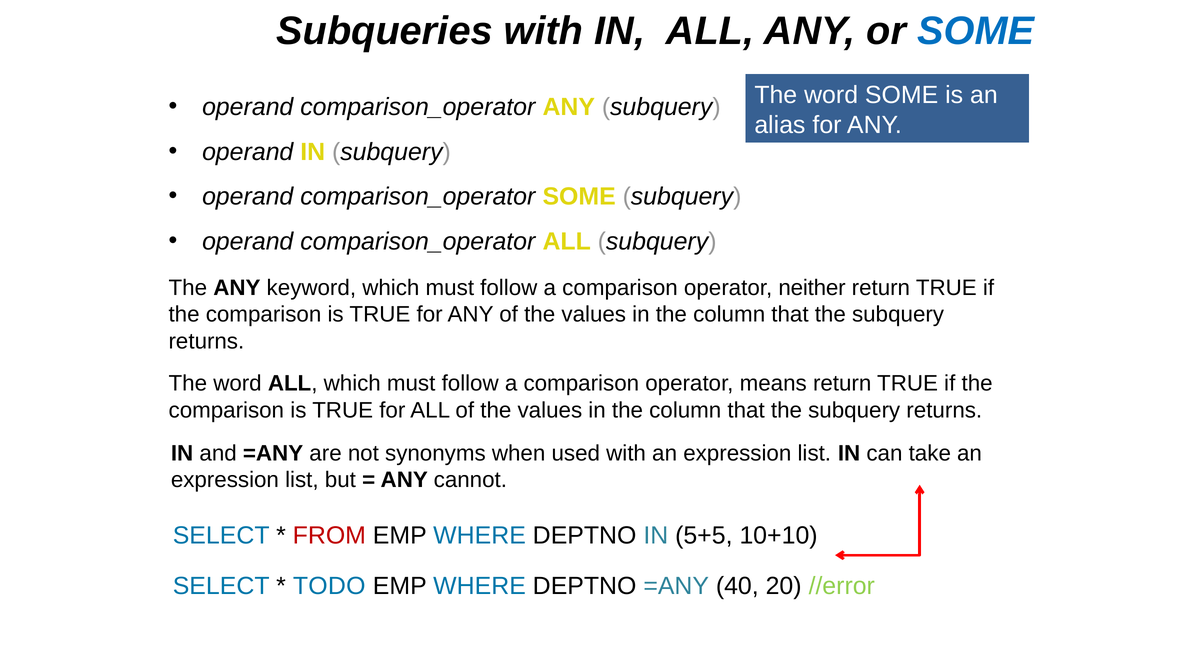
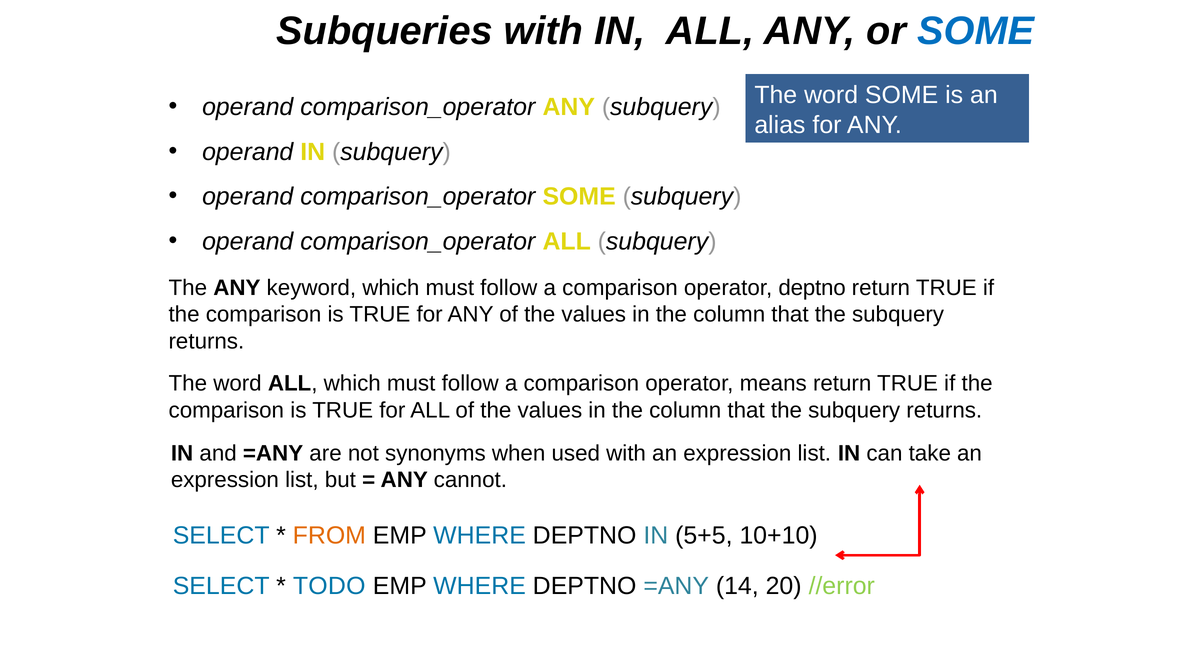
operator neither: neither -> deptno
FROM colour: red -> orange
40: 40 -> 14
